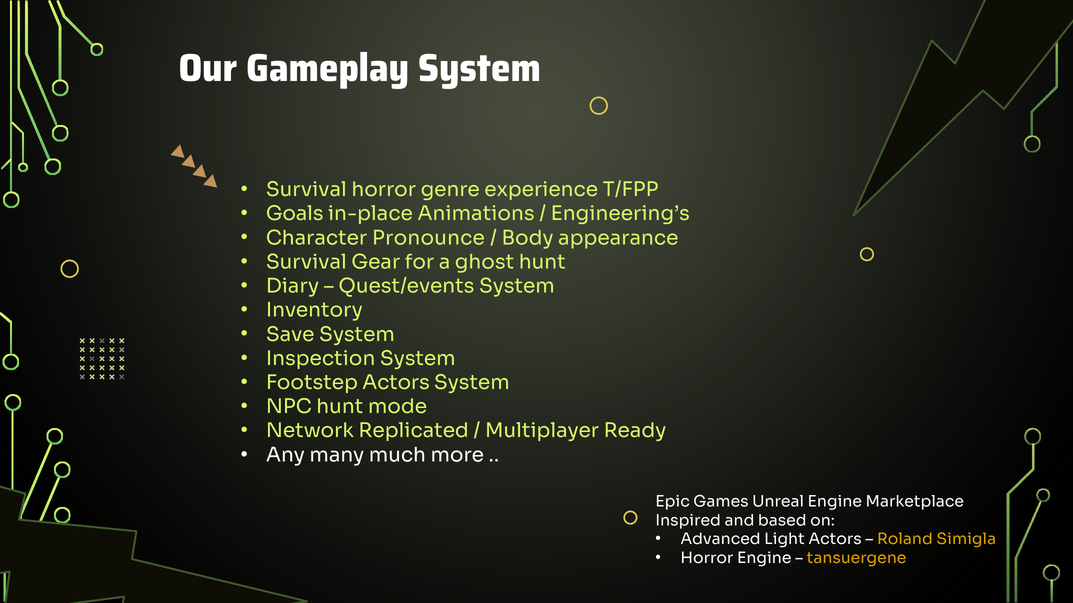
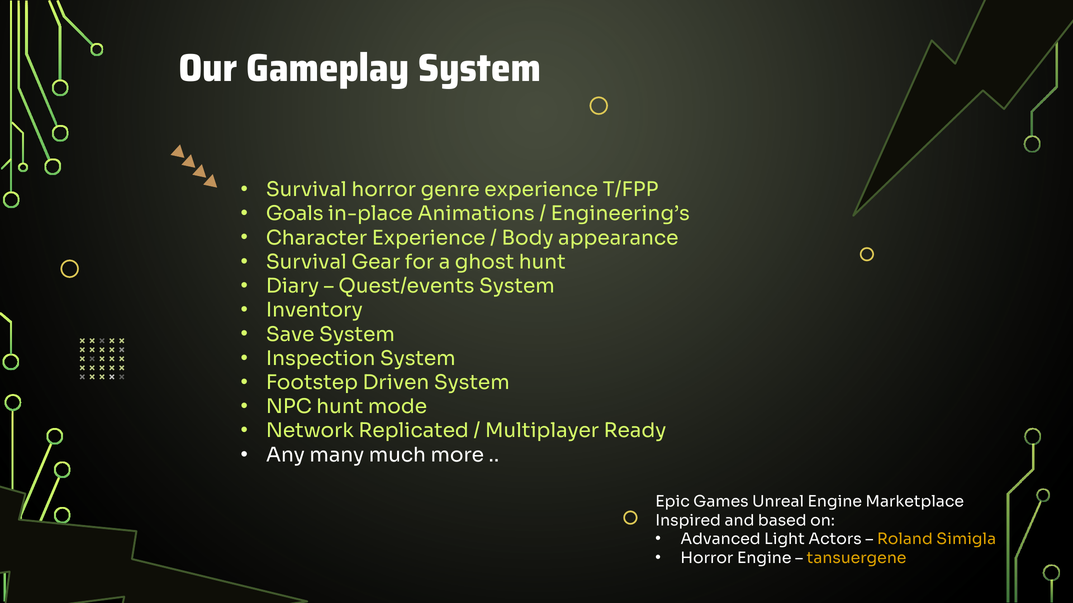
Character Pronounce: Pronounce -> Experience
Footstep Actors: Actors -> Driven
